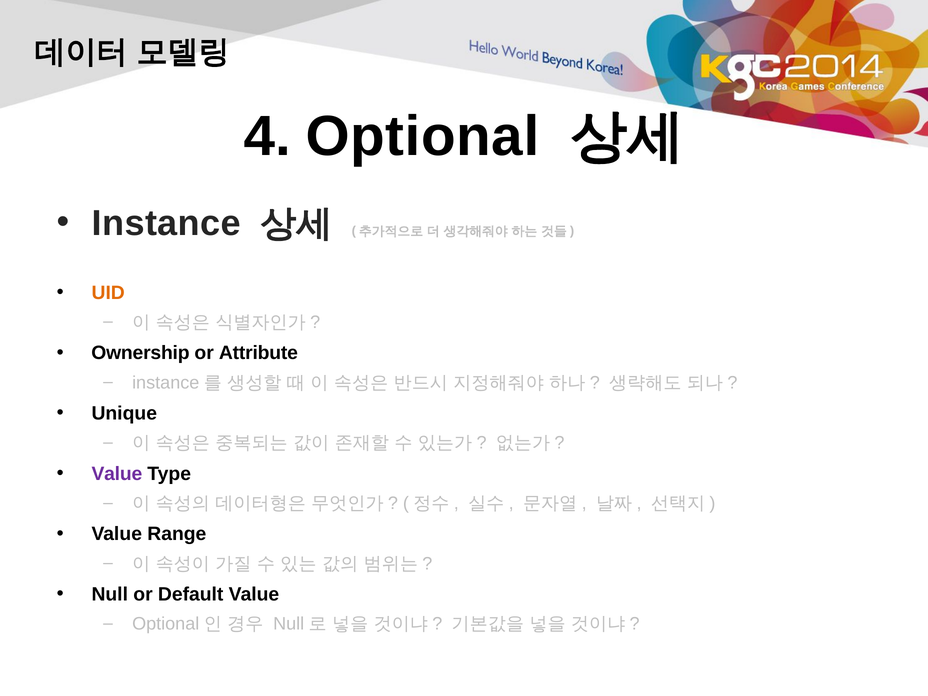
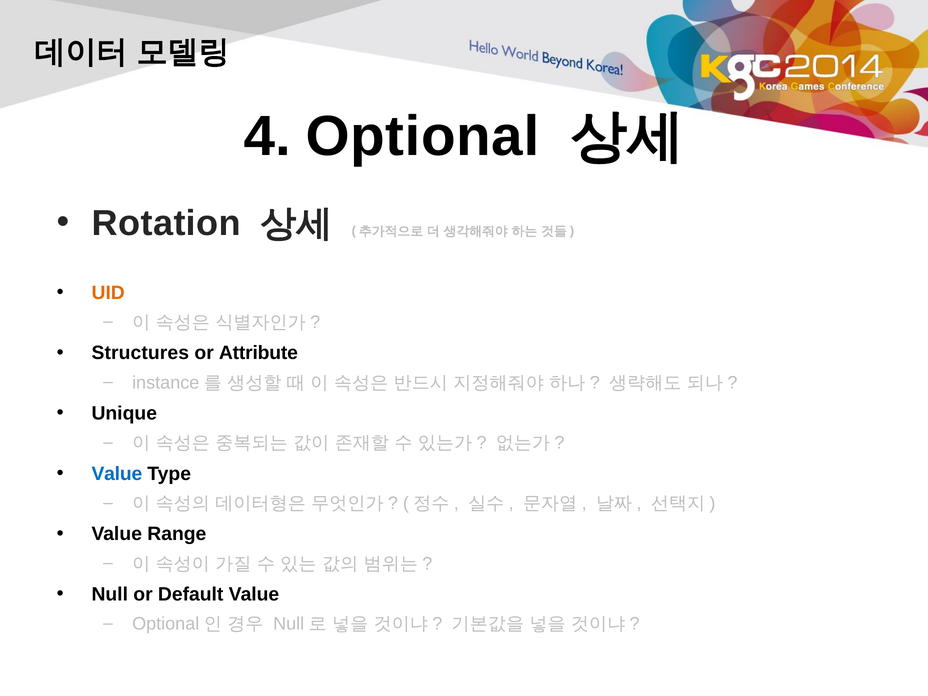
Instance: Instance -> Rotation
Ownership: Ownership -> Structures
Value at (117, 474) colour: purple -> blue
